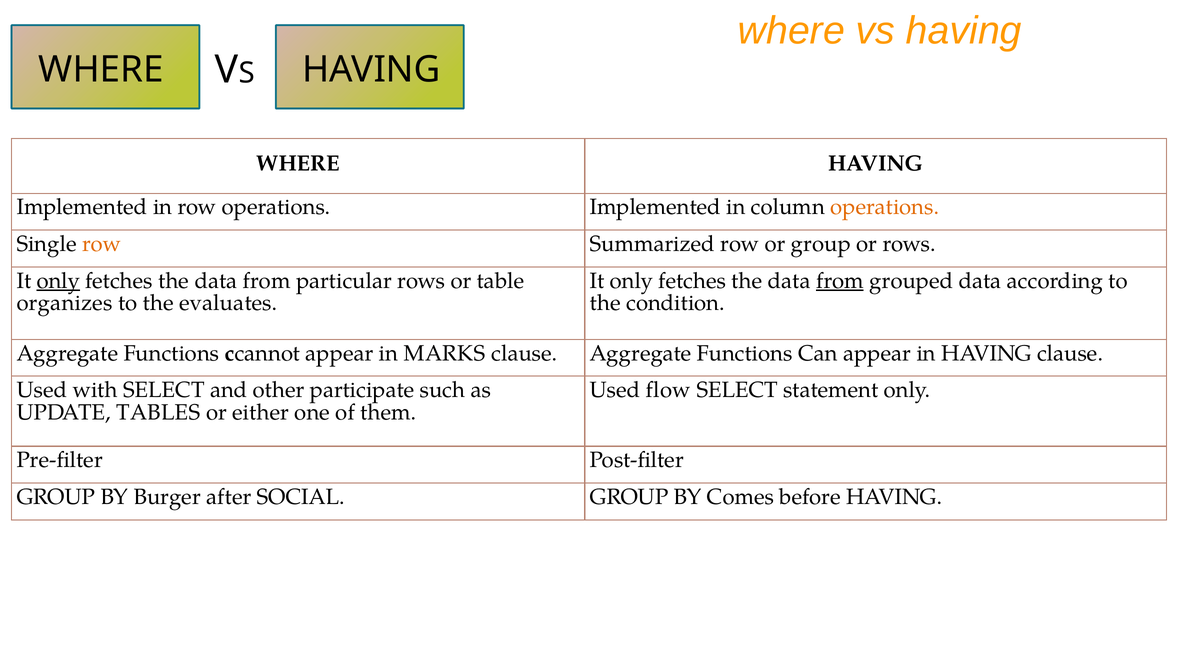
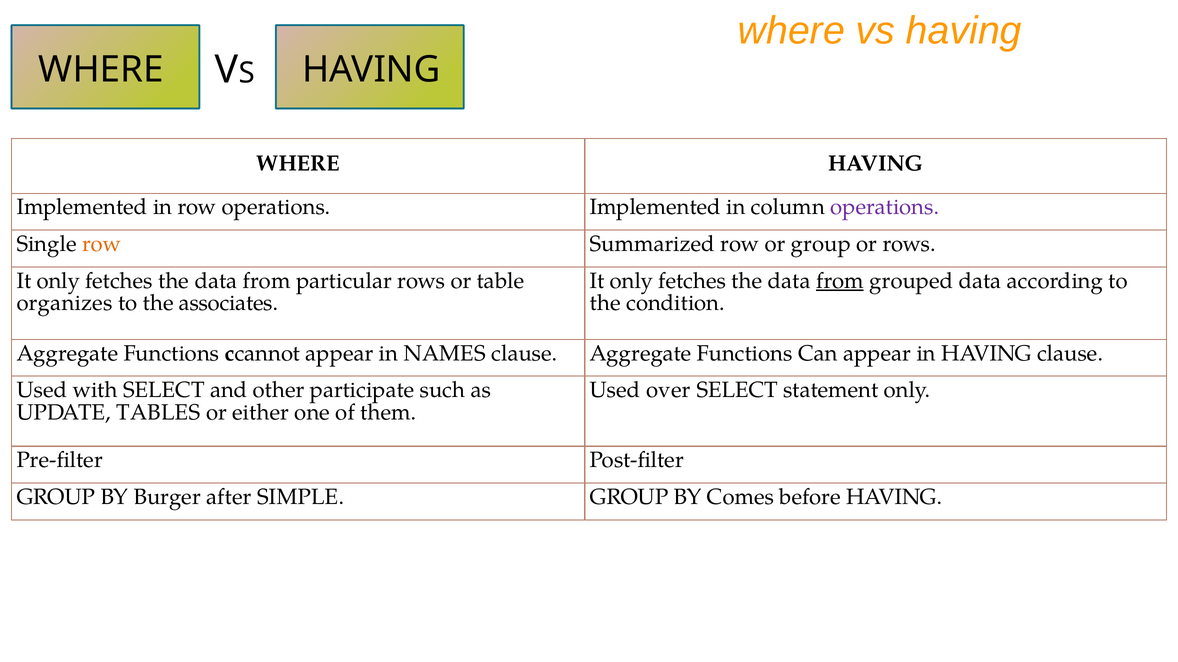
operations at (885, 207) colour: orange -> purple
only at (58, 281) underline: present -> none
evaluates: evaluates -> associates
MARKS: MARKS -> NAMES
flow: flow -> over
SOCIAL: SOCIAL -> SIMPLE
